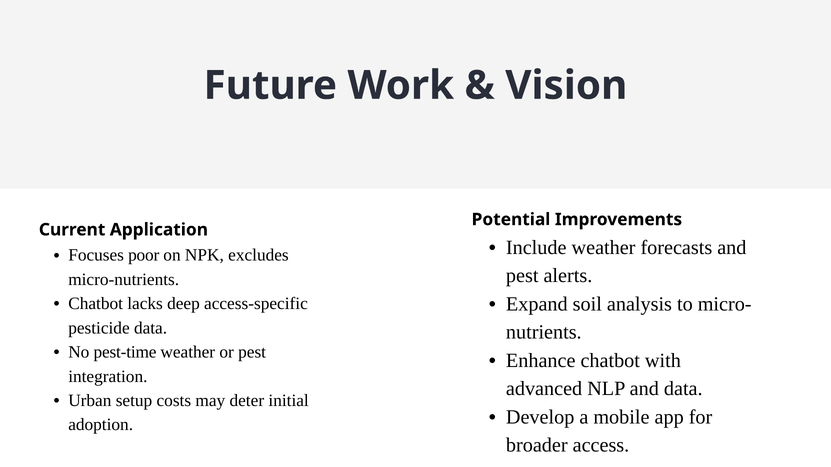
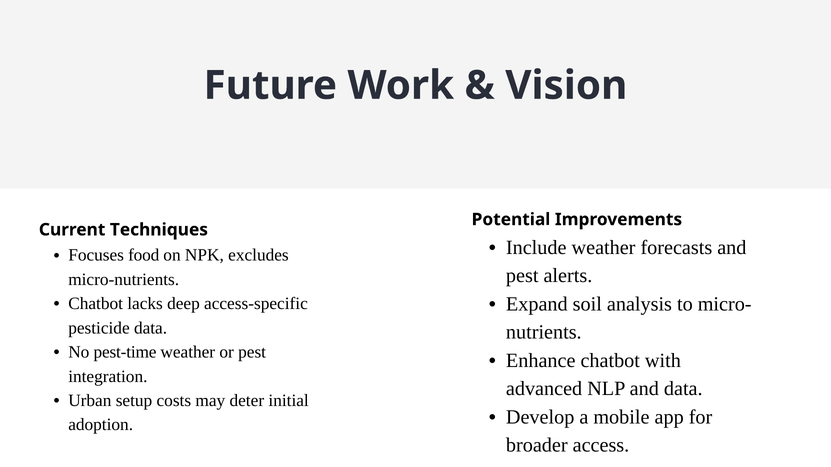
Application: Application -> Techniques
poor: poor -> food
